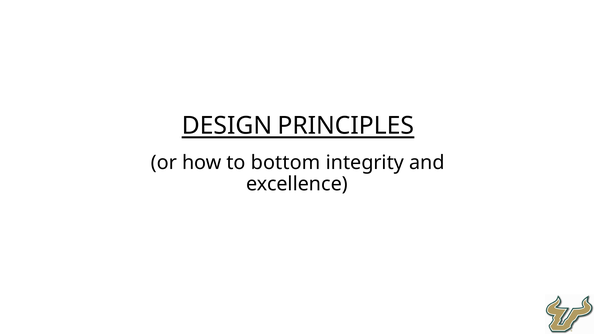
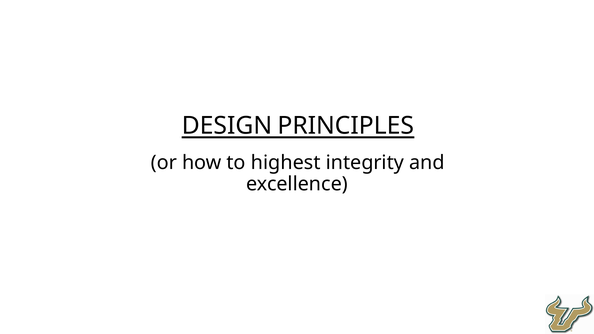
bottom: bottom -> highest
